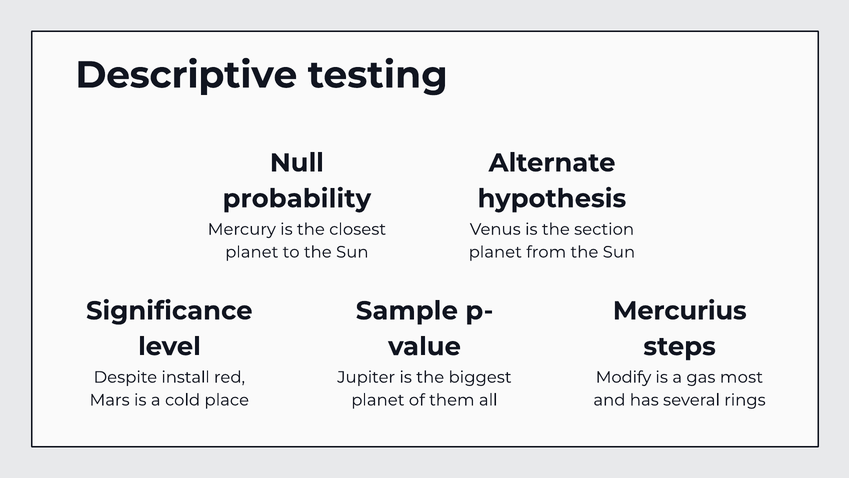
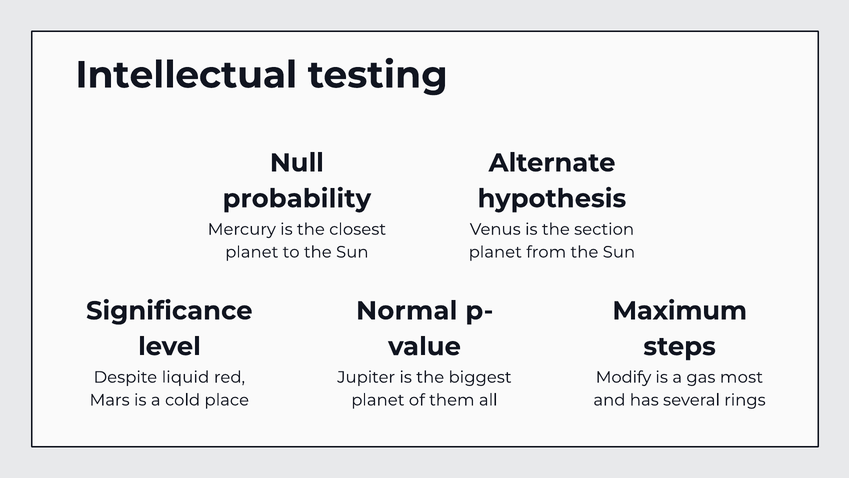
Descriptive: Descriptive -> Intellectual
Sample: Sample -> Normal
Mercurius: Mercurius -> Maximum
install: install -> liquid
